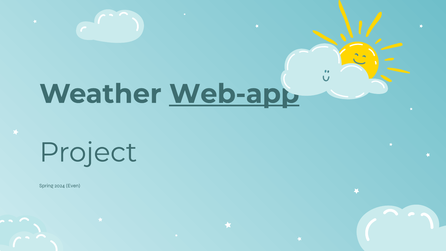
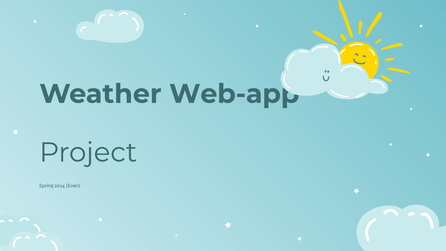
Web-app underline: present -> none
